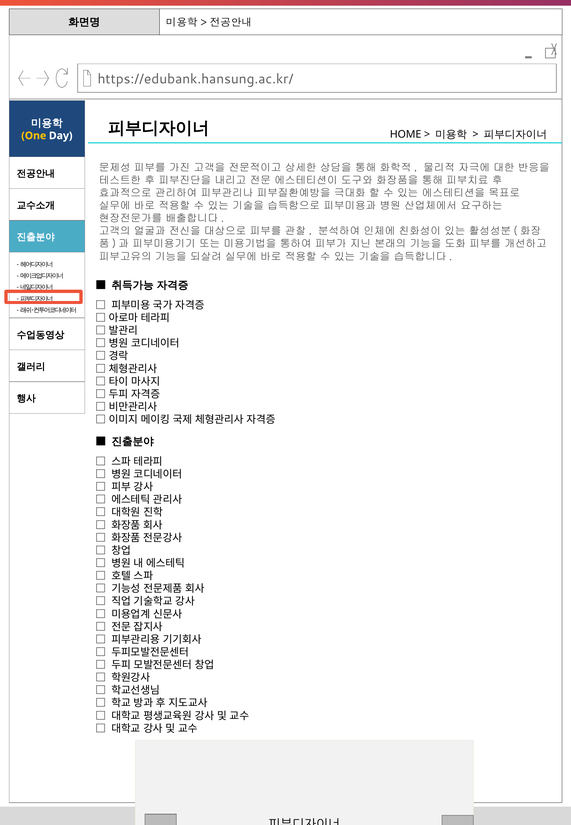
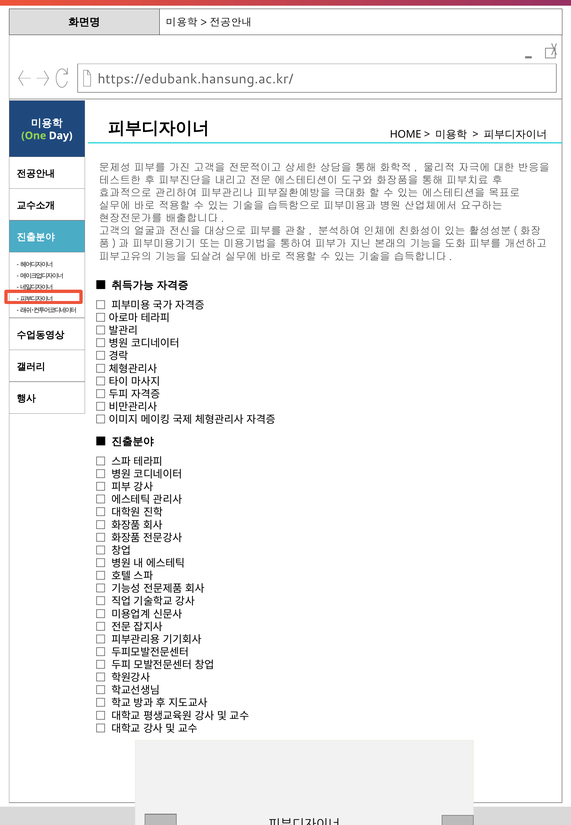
One colour: yellow -> light green
